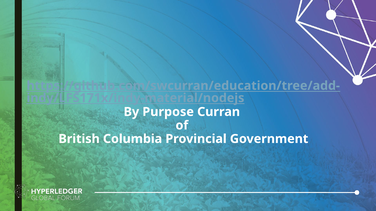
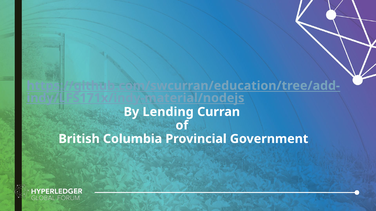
Purpose: Purpose -> Lending
